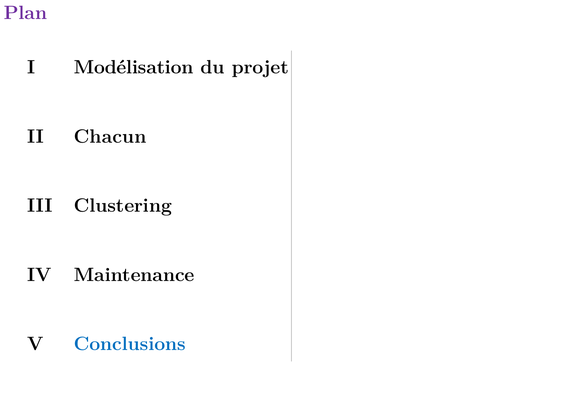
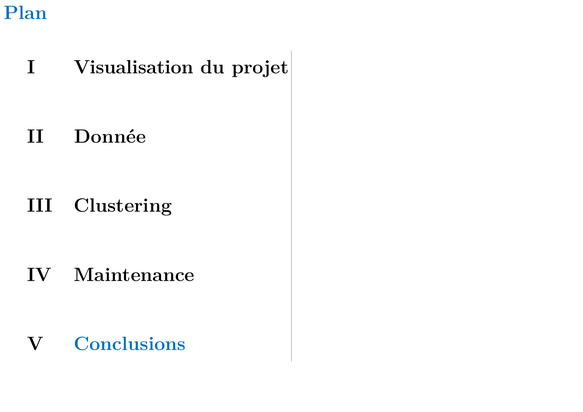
Plan colour: purple -> blue
Modélisation: Modélisation -> Visualisation
Chacun: Chacun -> Donnée
